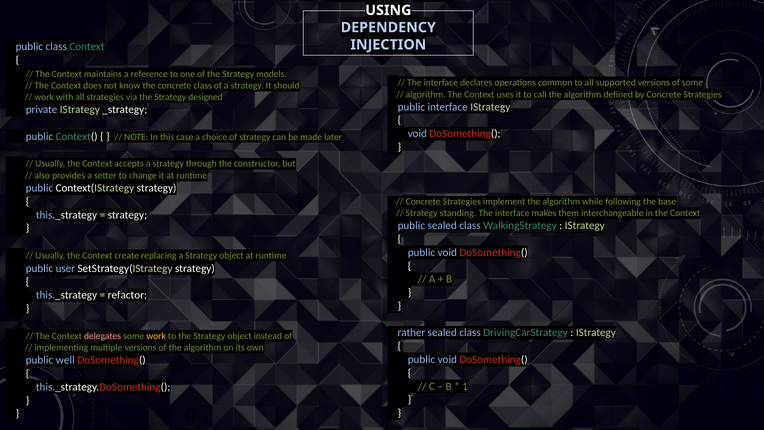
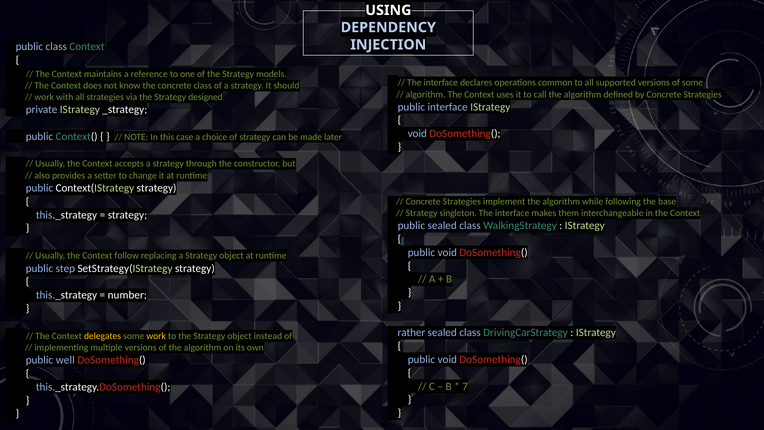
standing: standing -> singleton
create: create -> follow
user: user -> step
refactor: refactor -> number
delegates colour: pink -> yellow
1: 1 -> 7
